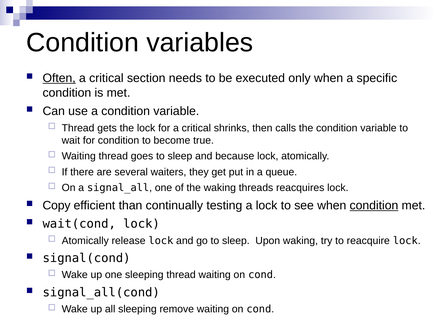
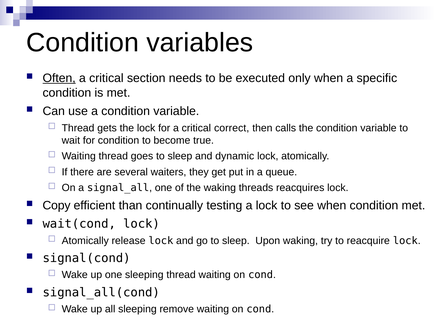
shrinks: shrinks -> correct
because: because -> dynamic
condition at (374, 205) underline: present -> none
